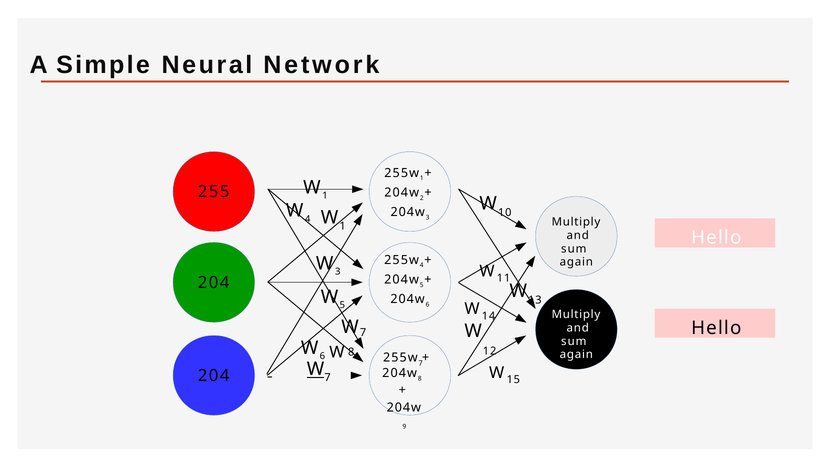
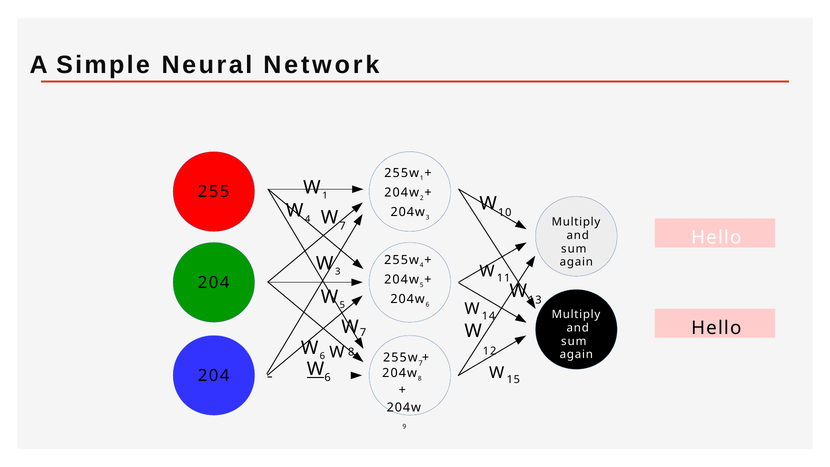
1 at (343, 226): 1 -> 7
7 at (328, 378): 7 -> 6
